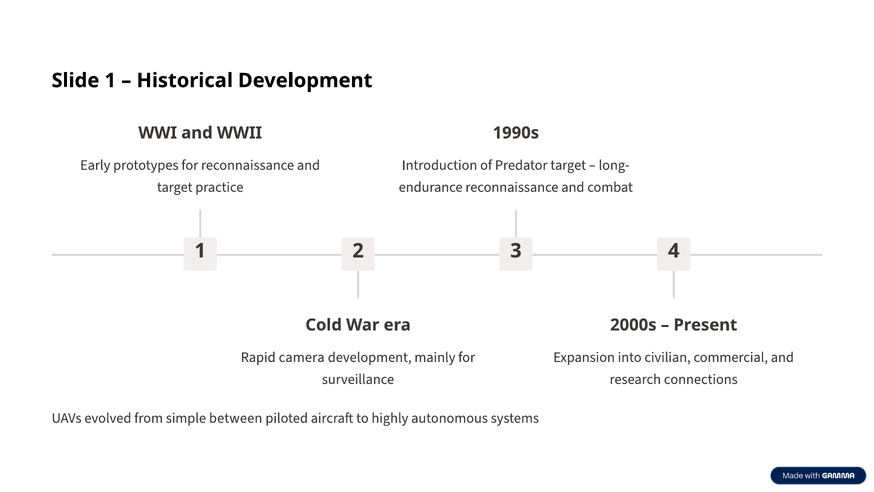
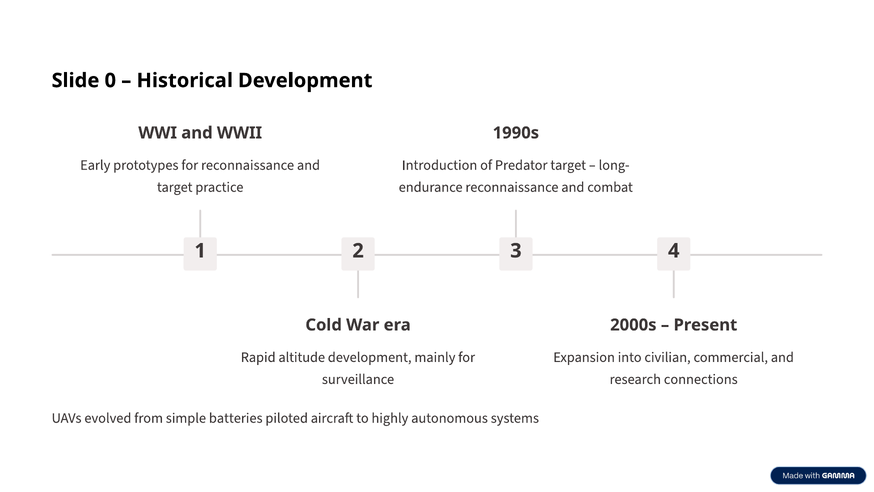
Slide 1: 1 -> 0
camera: camera -> altitude
between: between -> batteries
